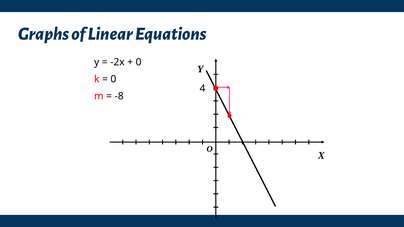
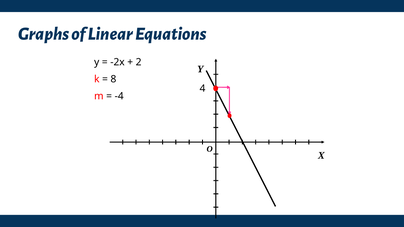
0 at (139, 62): 0 -> 2
0 at (113, 79): 0 -> 8
-8: -8 -> -4
